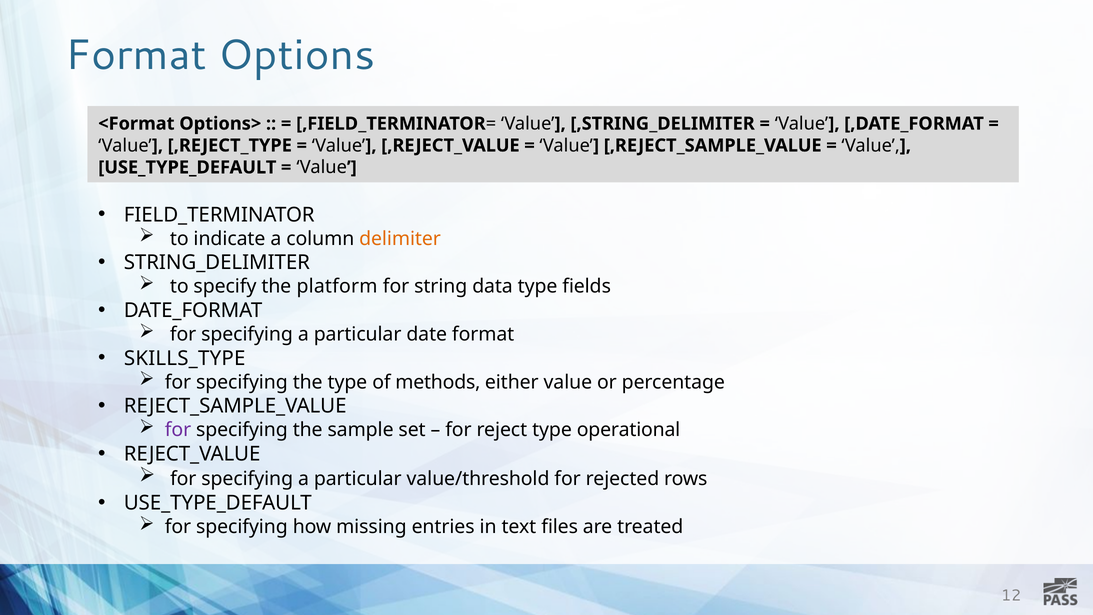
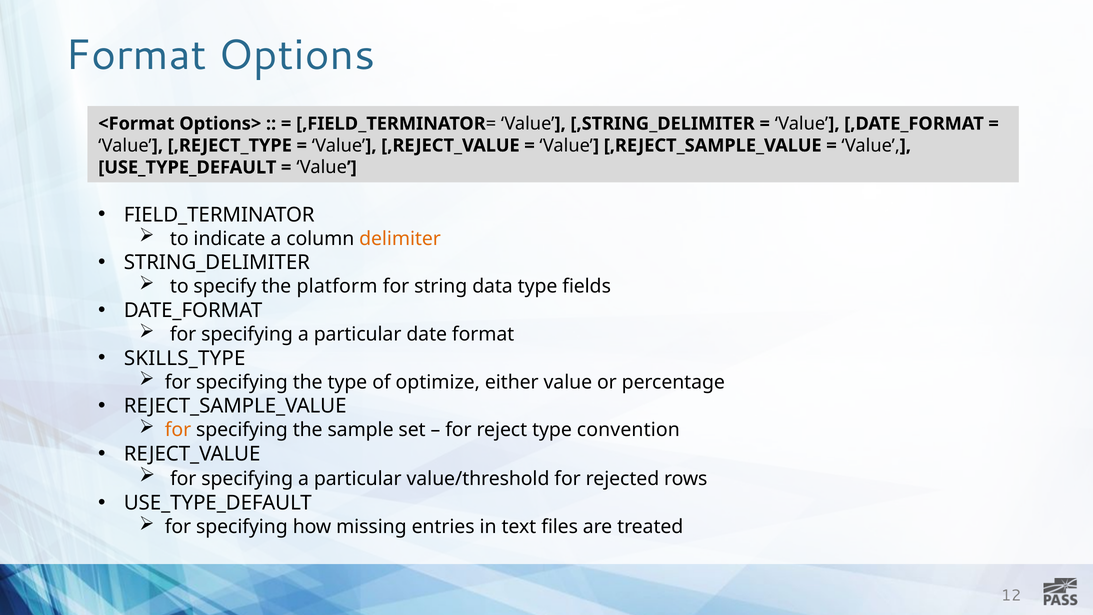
methods: methods -> optimize
for at (178, 430) colour: purple -> orange
operational: operational -> convention
